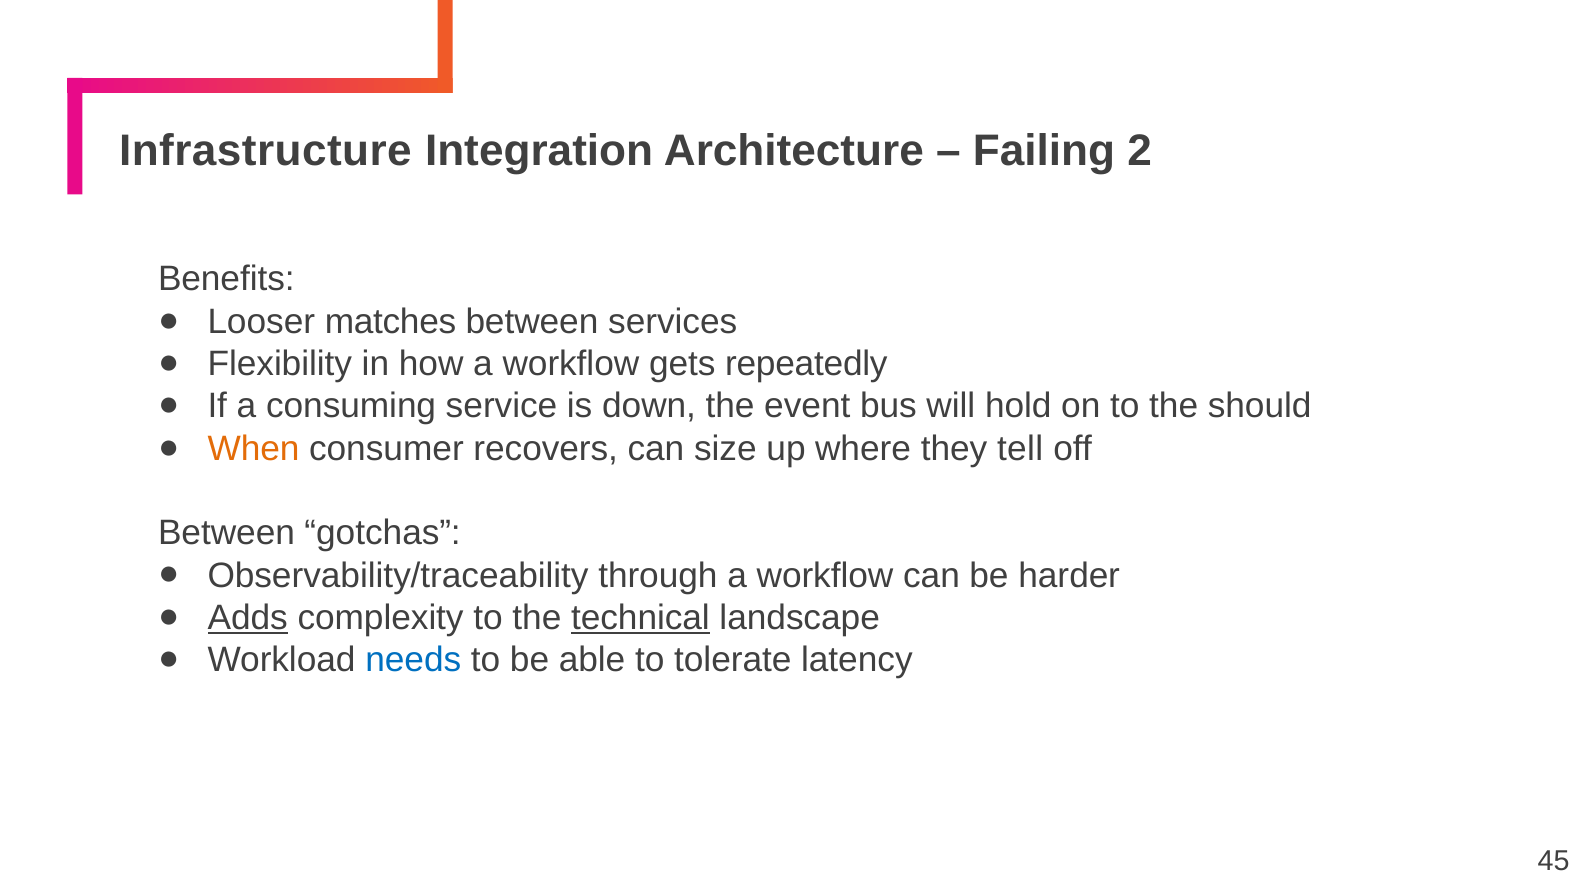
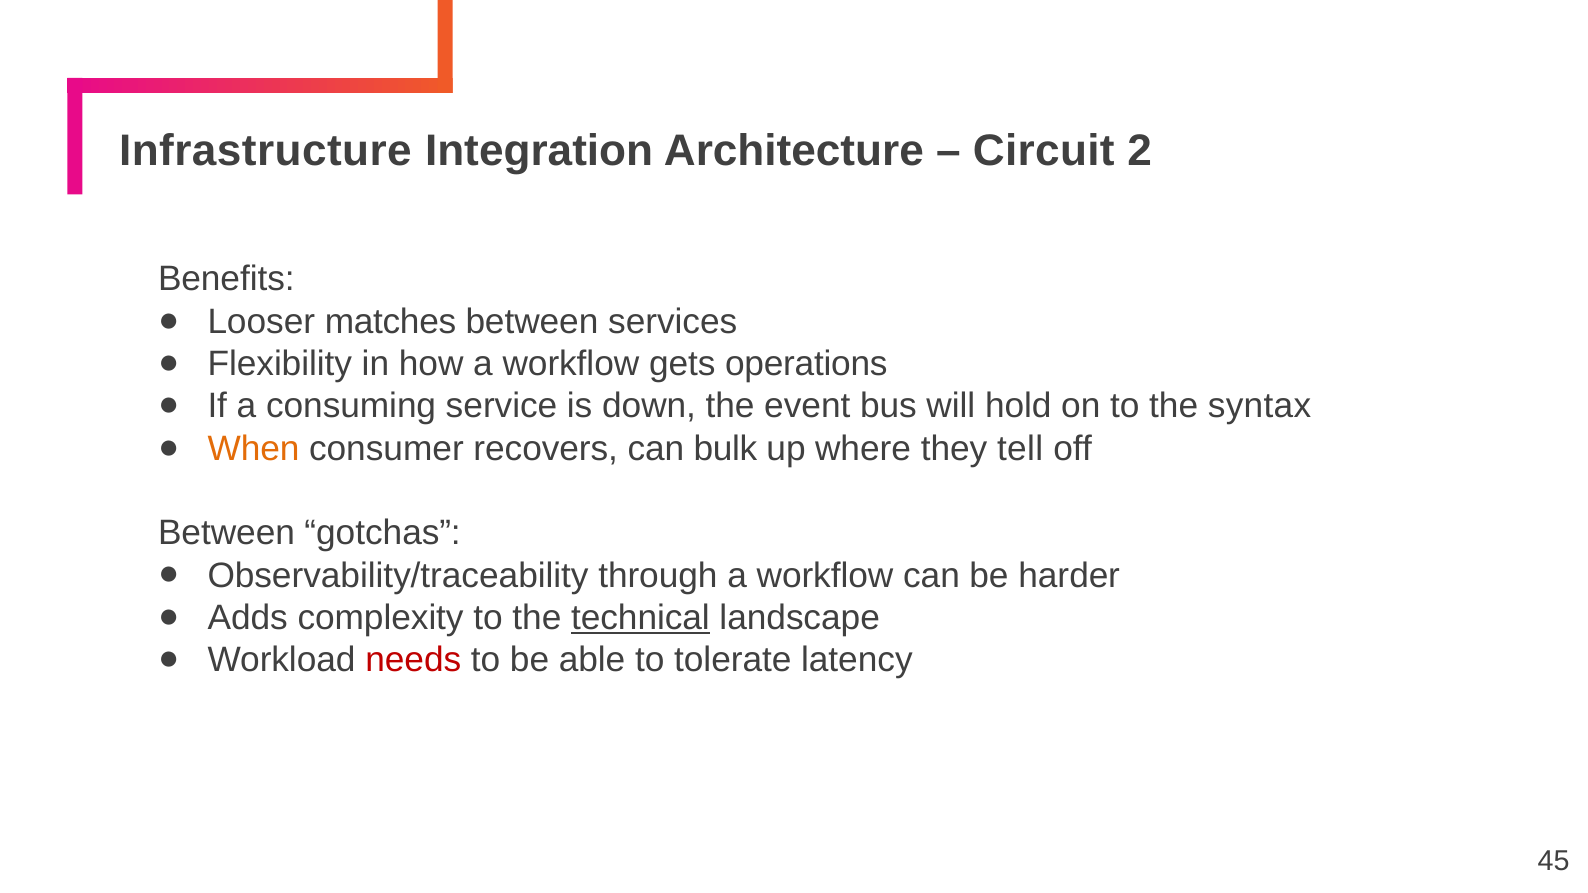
Failing: Failing -> Circuit
repeatedly: repeatedly -> operations
should: should -> syntax
size: size -> bulk
Adds underline: present -> none
needs colour: blue -> red
